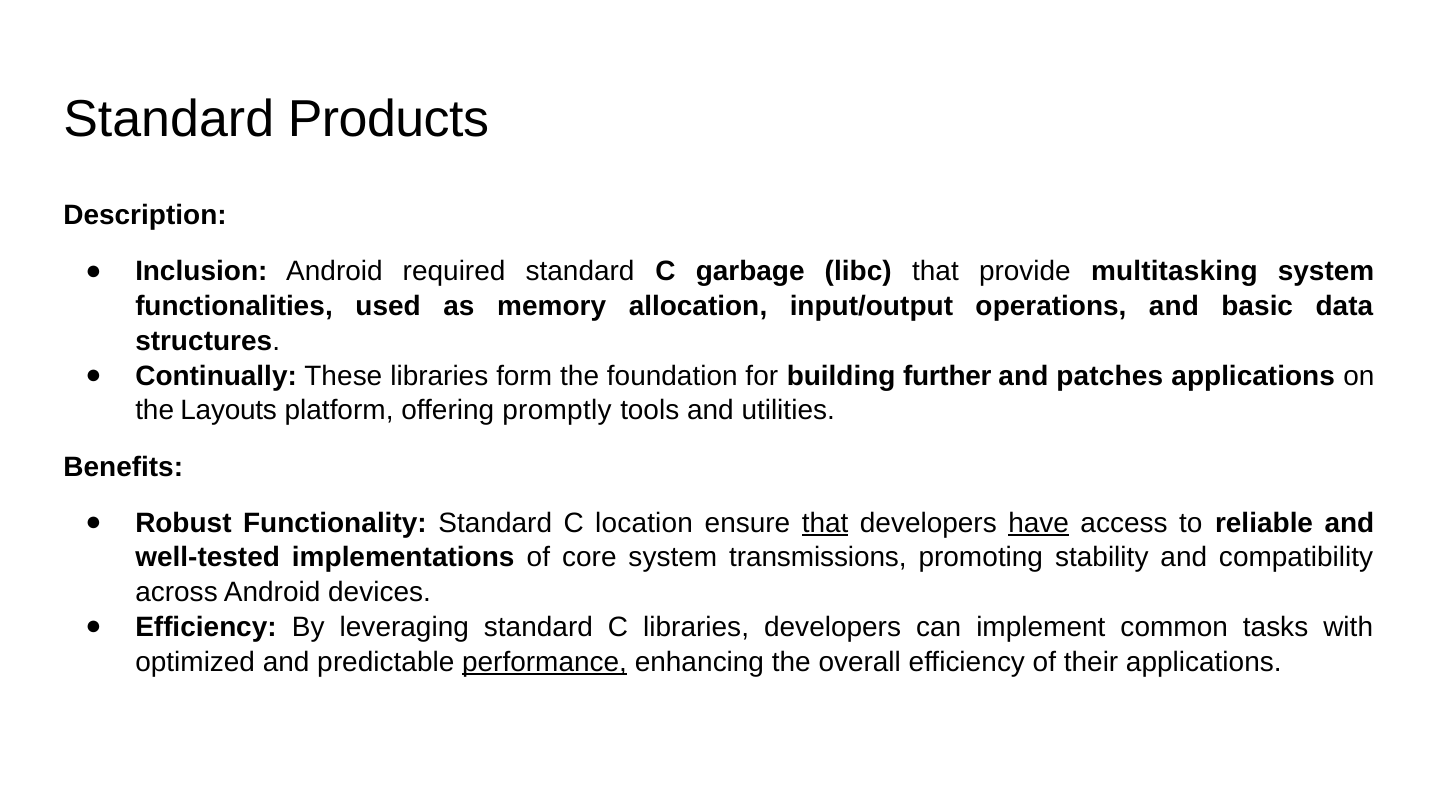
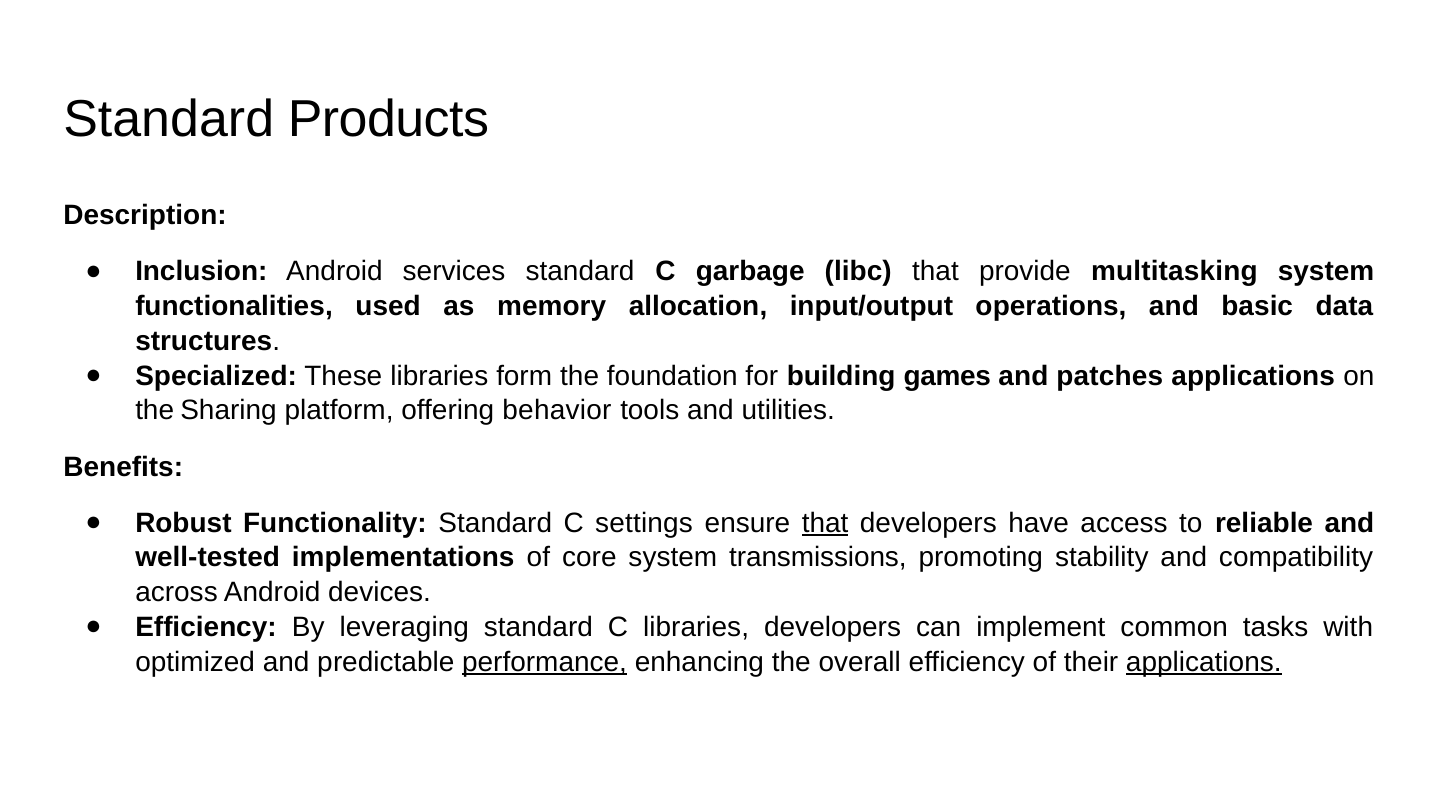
required: required -> services
Continually: Continually -> Specialized
further: further -> games
Layouts: Layouts -> Sharing
promptly: promptly -> behavior
location: location -> settings
have underline: present -> none
applications at (1204, 662) underline: none -> present
